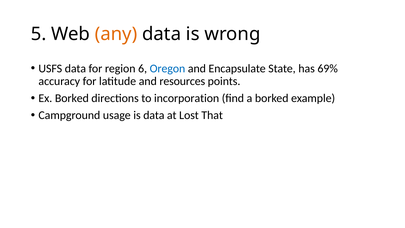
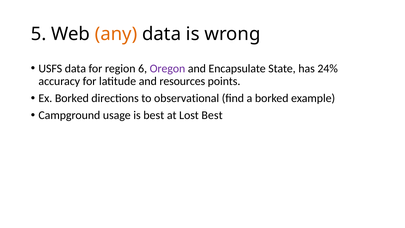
Oregon colour: blue -> purple
69%: 69% -> 24%
incorporation: incorporation -> observational
is data: data -> best
Lost That: That -> Best
